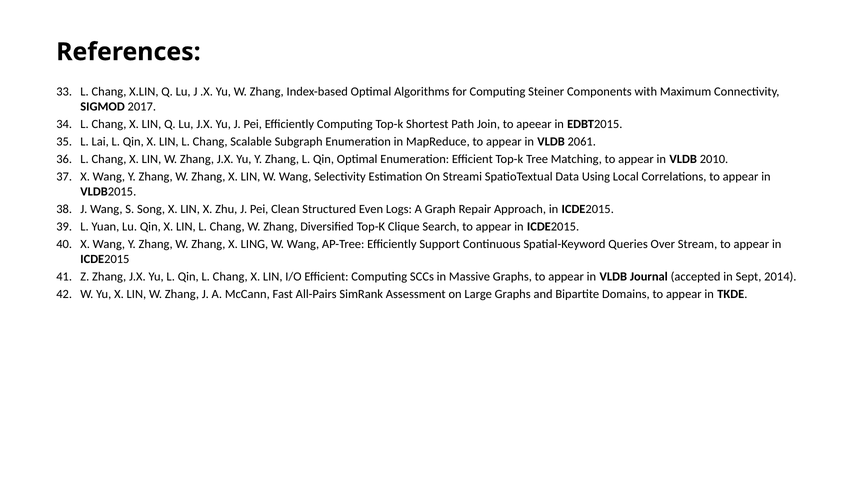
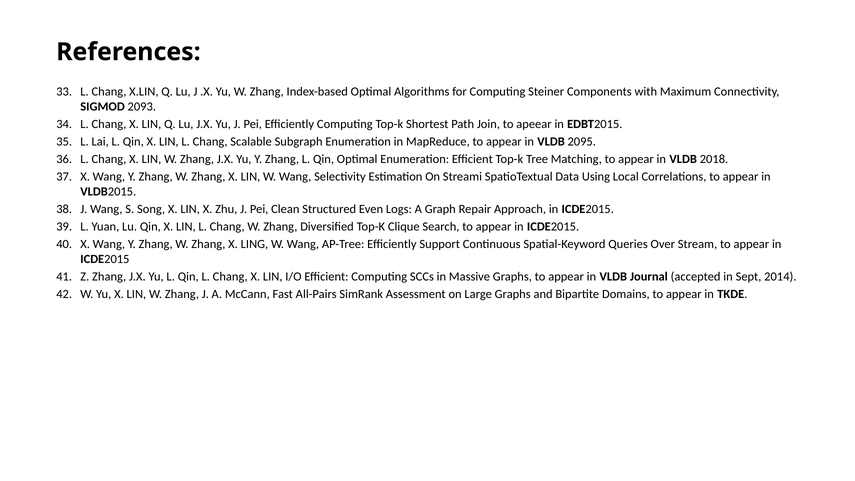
2017: 2017 -> 2093
2061: 2061 -> 2095
2010: 2010 -> 2018
